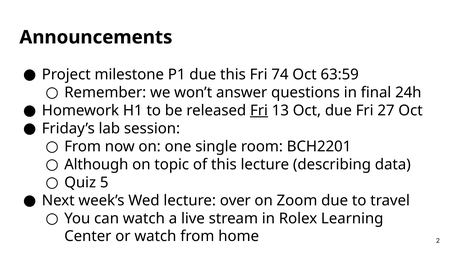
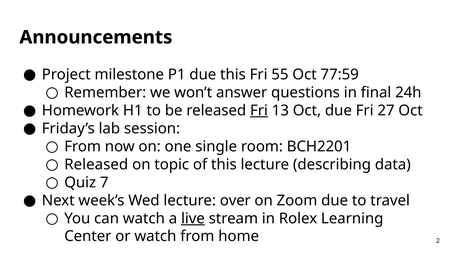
74: 74 -> 55
63:59: 63:59 -> 77:59
Although at (96, 164): Although -> Released
5: 5 -> 7
live underline: none -> present
